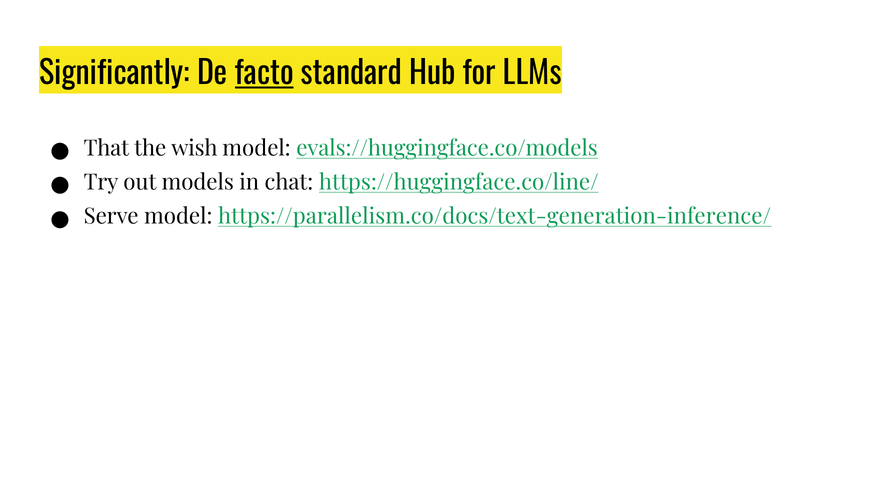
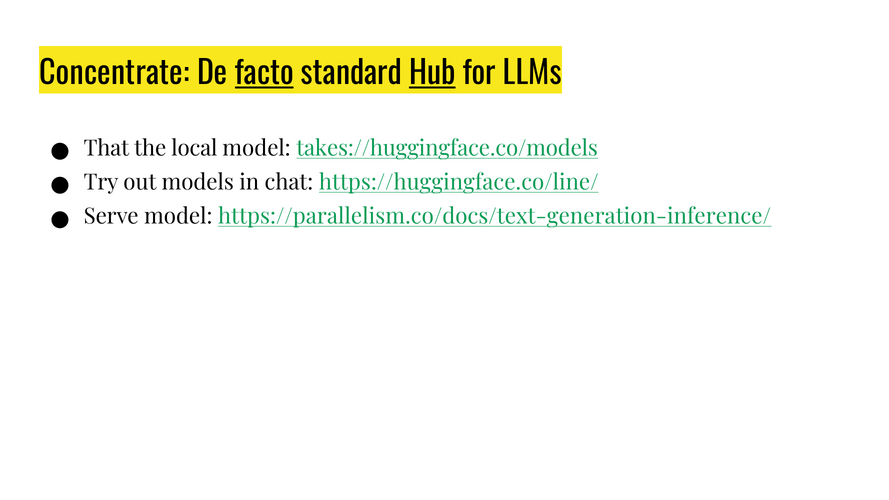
Significantly: Significantly -> Concentrate
Hub underline: none -> present
wish: wish -> local
evals://huggingface.co/models: evals://huggingface.co/models -> takes://huggingface.co/models
